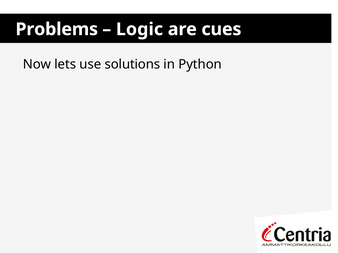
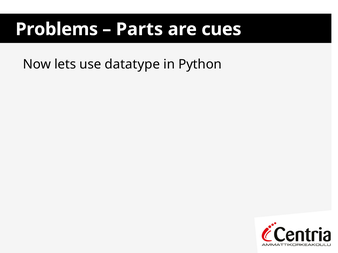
Logic: Logic -> Parts
solutions: solutions -> datatype
